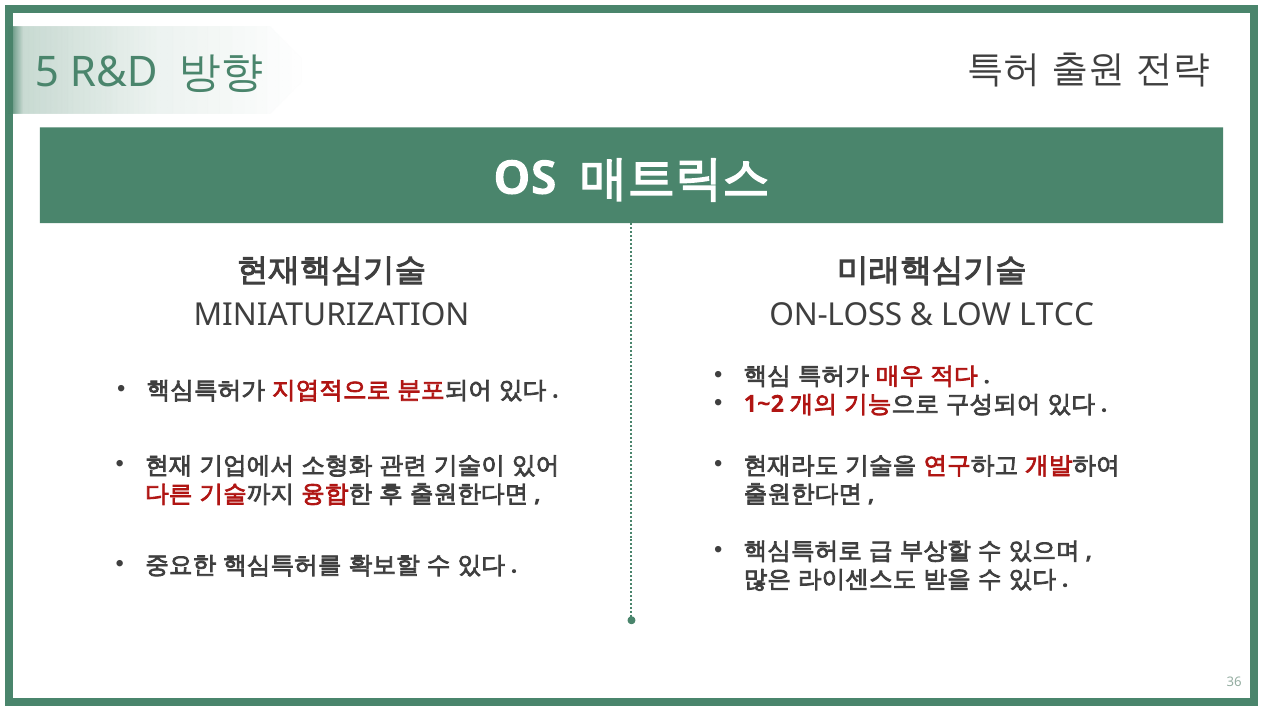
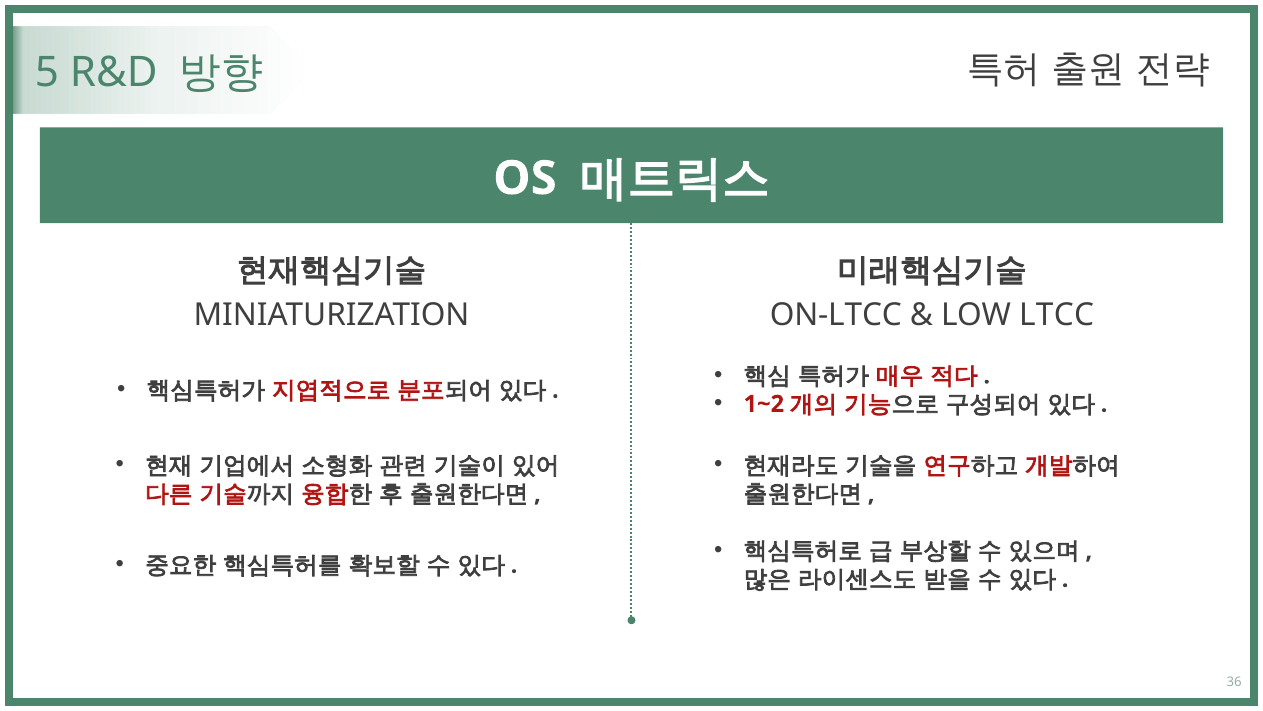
ON-LOSS: ON-LOSS -> ON-LTCC
